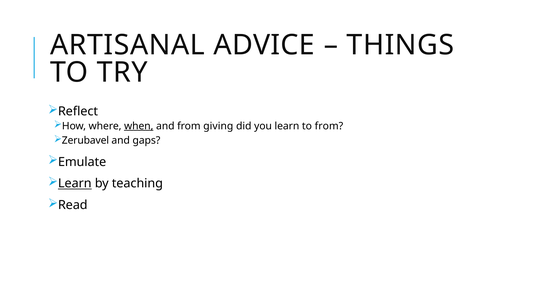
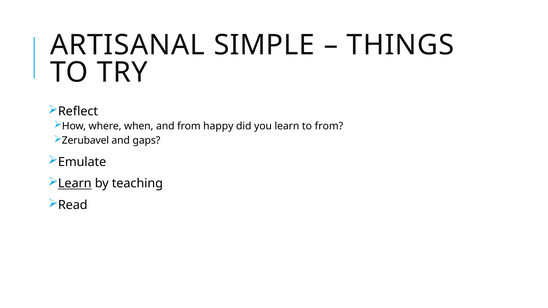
ADVICE: ADVICE -> SIMPLE
when underline: present -> none
giving: giving -> happy
